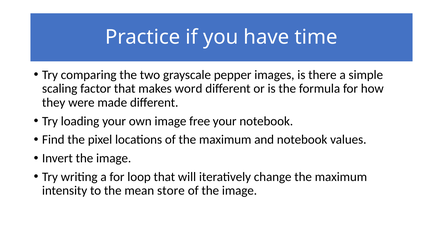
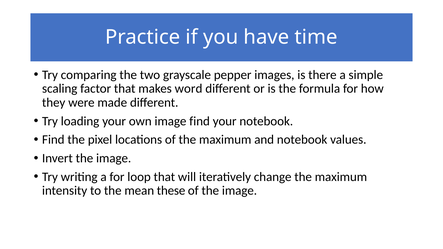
image free: free -> find
store: store -> these
